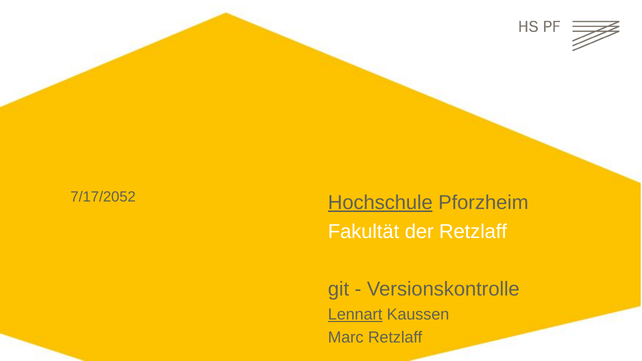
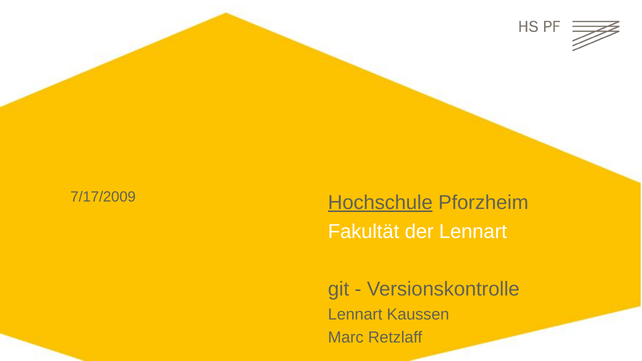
7/17/2052: 7/17/2052 -> 7/17/2009
der Retzlaff: Retzlaff -> Lennart
Lennart at (355, 315) underline: present -> none
